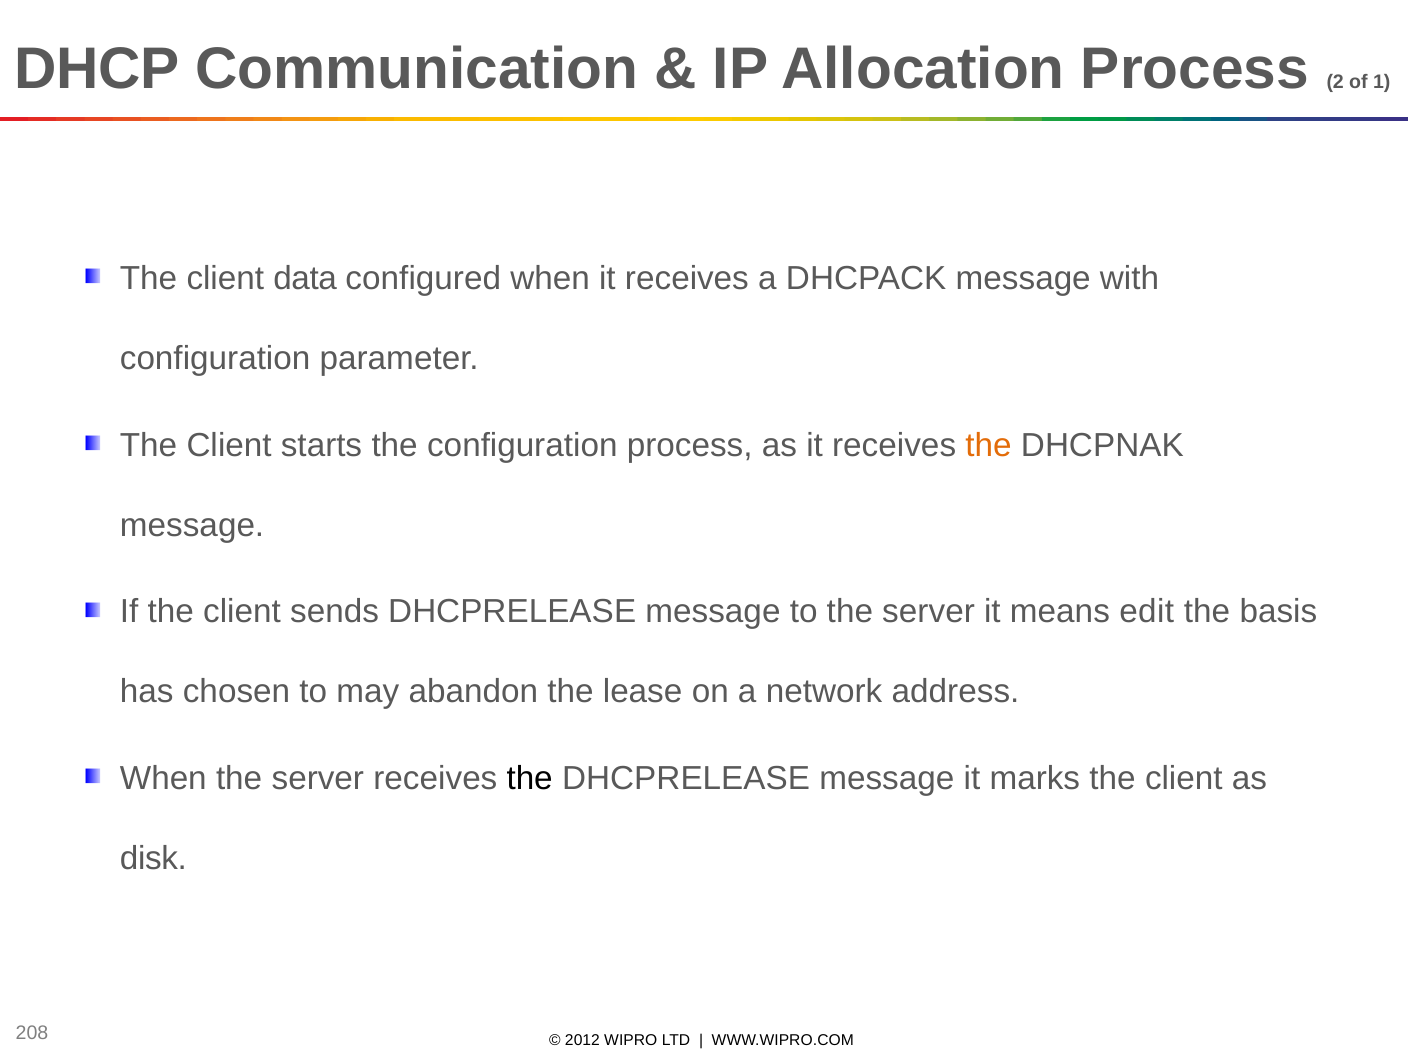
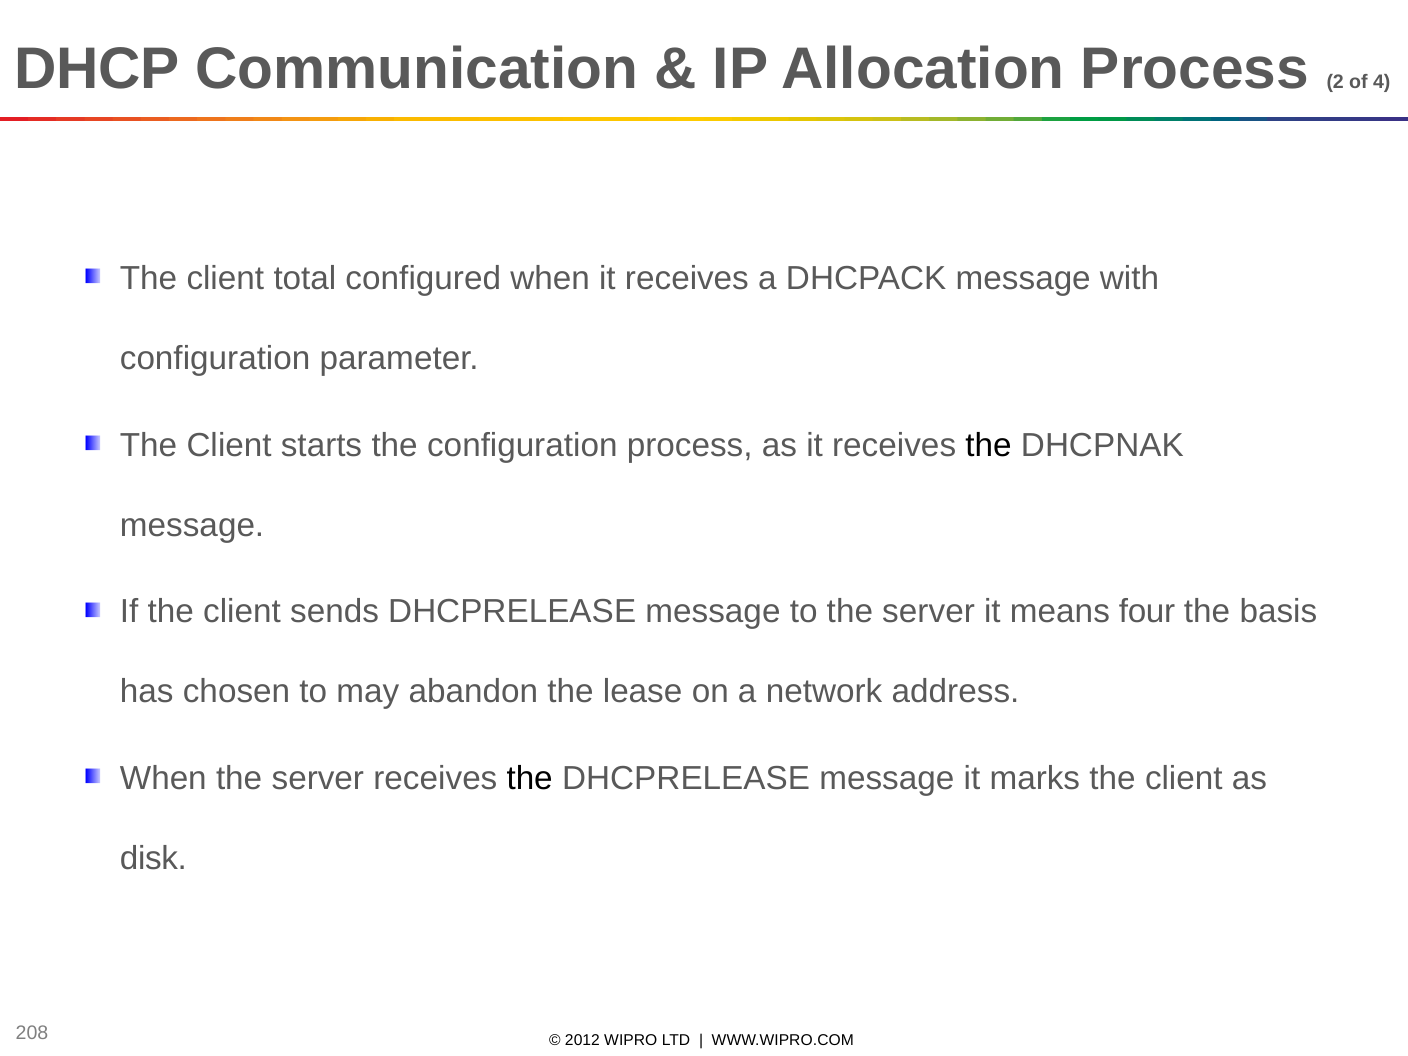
1: 1 -> 4
data: data -> total
the at (988, 445) colour: orange -> black
edit: edit -> four
